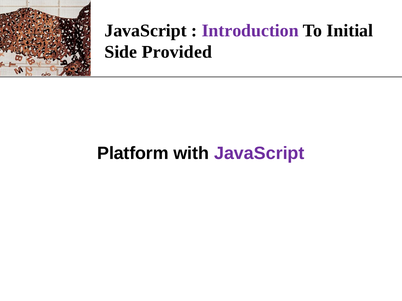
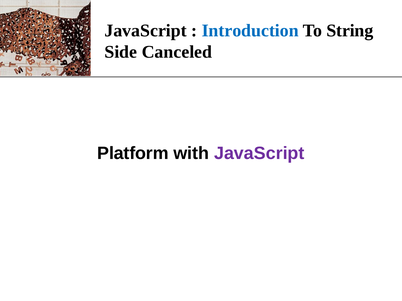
Introduction colour: purple -> blue
Initial: Initial -> String
Provided: Provided -> Canceled
